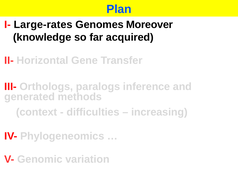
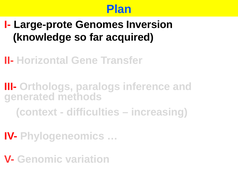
Large-rates: Large-rates -> Large-prote
Moreover: Moreover -> Inversion
